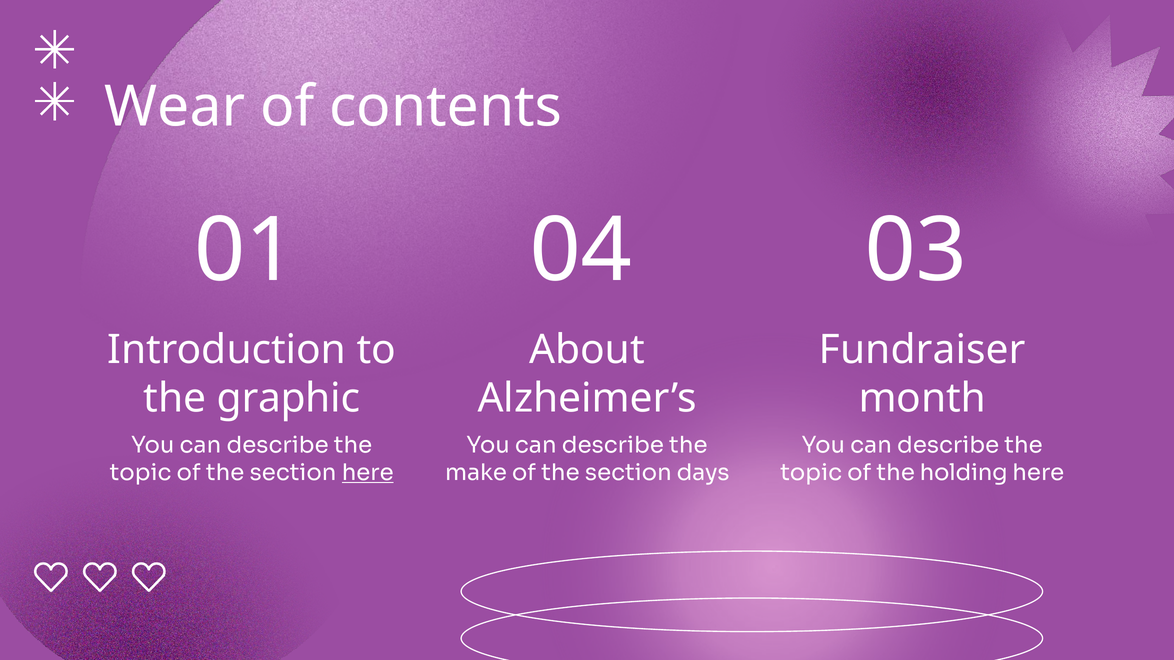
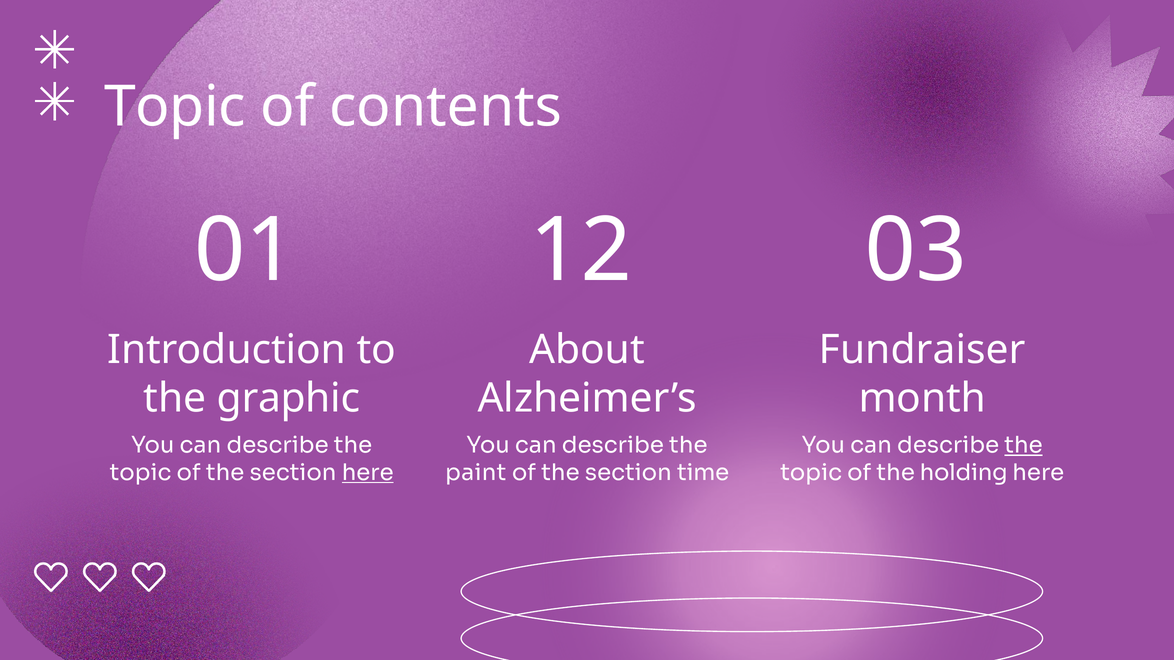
Wear at (175, 107): Wear -> Topic
04: 04 -> 12
the at (1024, 446) underline: none -> present
make: make -> paint
days: days -> time
